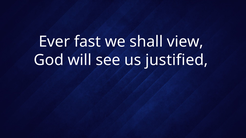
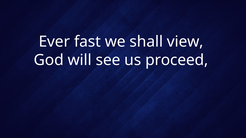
justified: justified -> proceed
